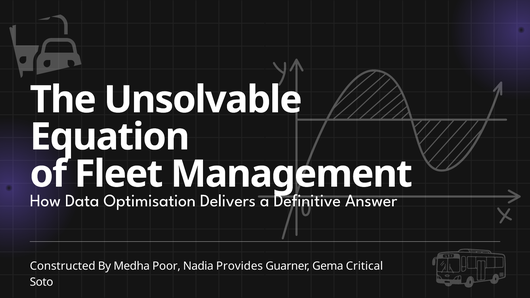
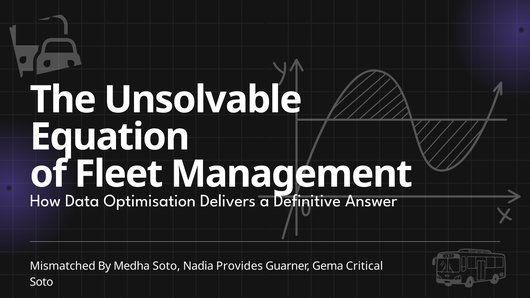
Constructed: Constructed -> Mismatched
Medha Poor: Poor -> Soto
